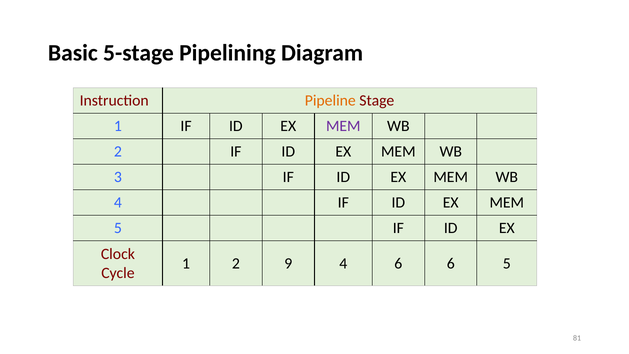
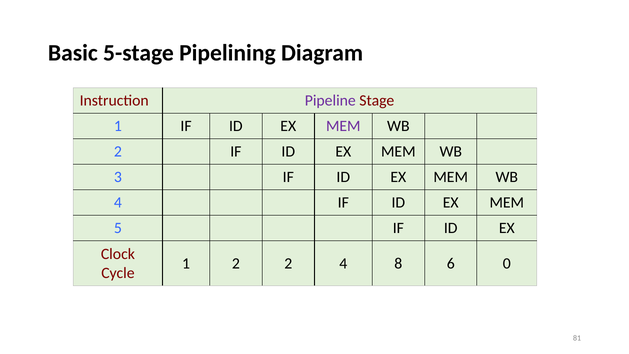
Pipeline colour: orange -> purple
2 9: 9 -> 2
4 6: 6 -> 8
6 5: 5 -> 0
